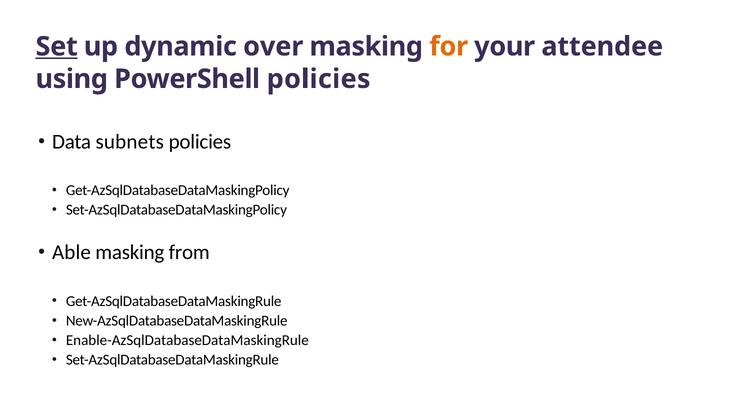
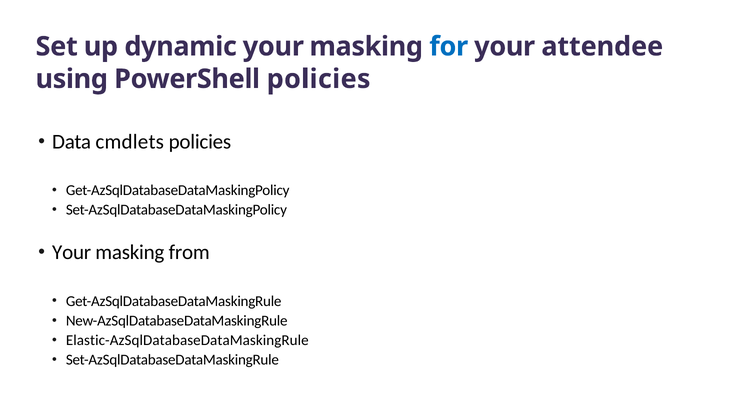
Set underline: present -> none
dynamic over: over -> your
for colour: orange -> blue
subnets: subnets -> cmdlets
Able at (72, 252): Able -> Your
Enable-AzSqlDatabaseDataMaskingRule: Enable-AzSqlDatabaseDataMaskingRule -> Elastic-AzSqlDatabaseDataMaskingRule
